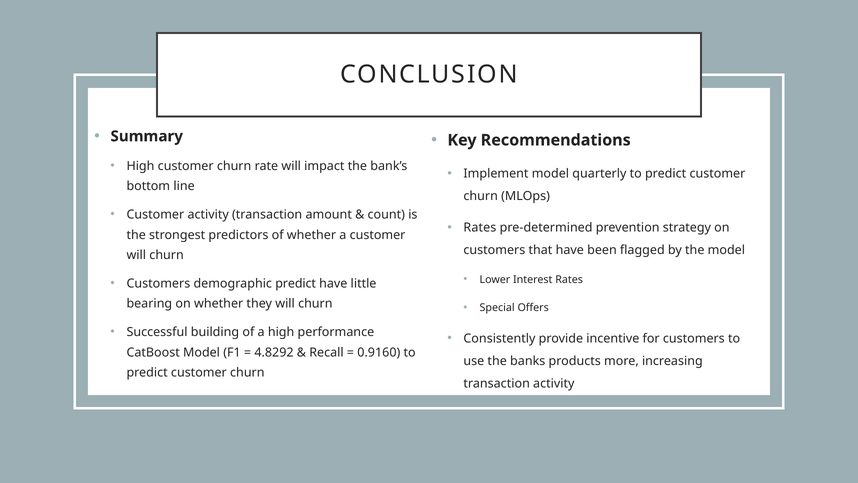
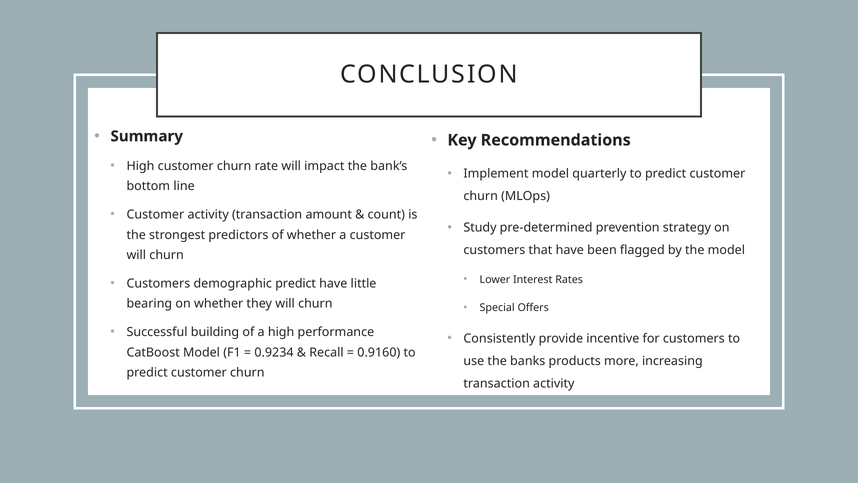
Rates at (480, 228): Rates -> Study
4.8292: 4.8292 -> 0.9234
